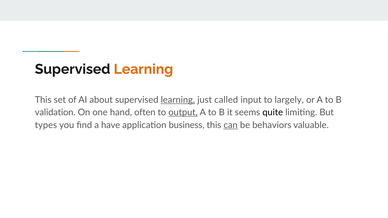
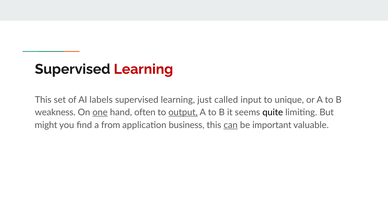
Learning at (143, 69) colour: orange -> red
about: about -> labels
learning at (178, 100) underline: present -> none
largely: largely -> unique
validation: validation -> weakness
one underline: none -> present
types: types -> might
have: have -> from
behaviors: behaviors -> important
